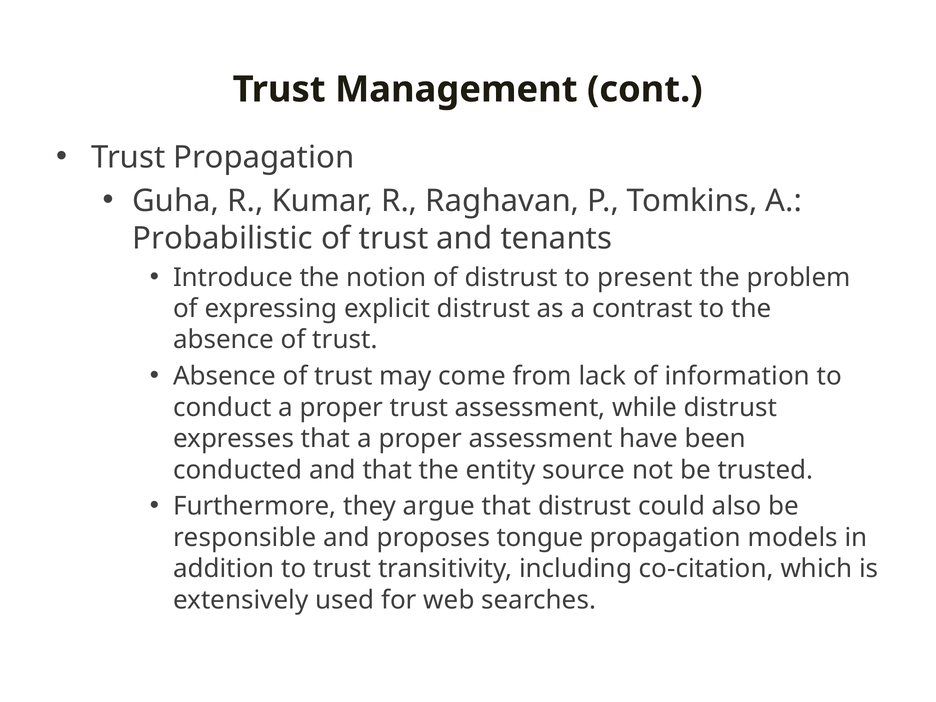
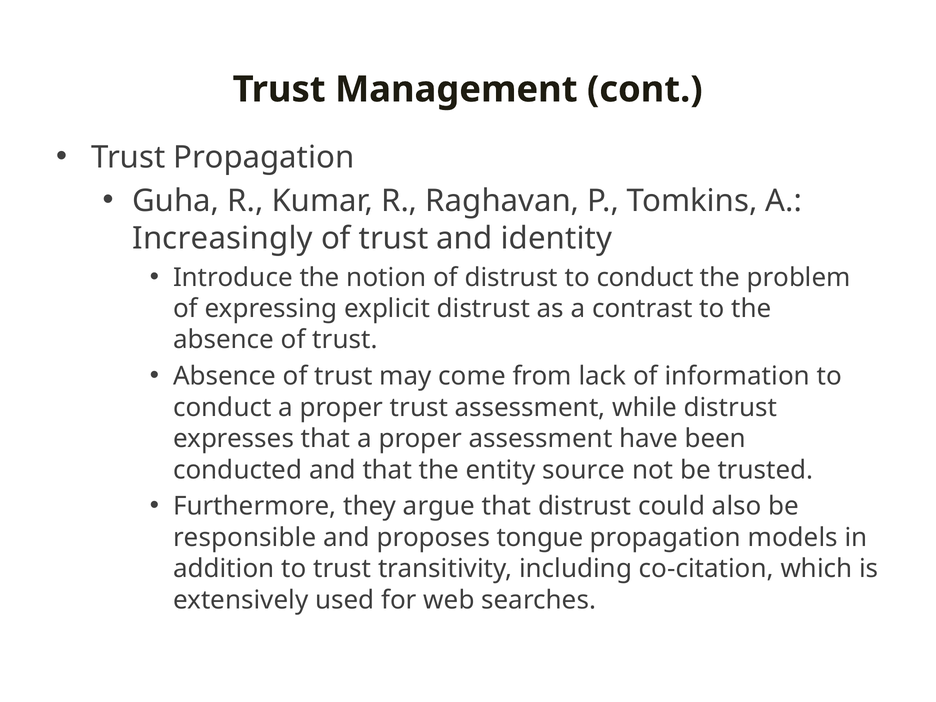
Probabilistic: Probabilistic -> Increasingly
tenants: tenants -> identity
distrust to present: present -> conduct
